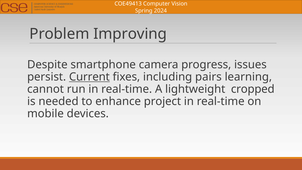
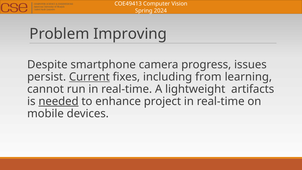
pairs: pairs -> from
cropped: cropped -> artifacts
needed underline: none -> present
